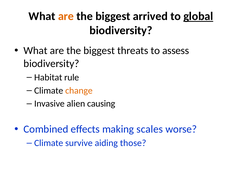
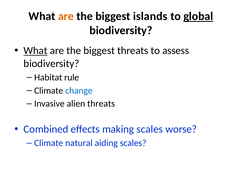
arrived: arrived -> islands
What at (36, 51) underline: none -> present
change colour: orange -> blue
alien causing: causing -> threats
survive: survive -> natural
aiding those: those -> scales
